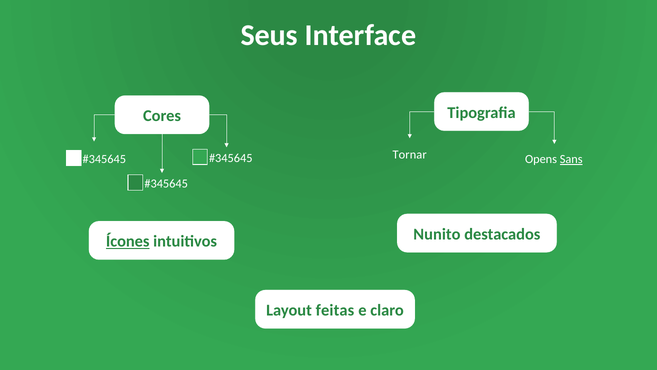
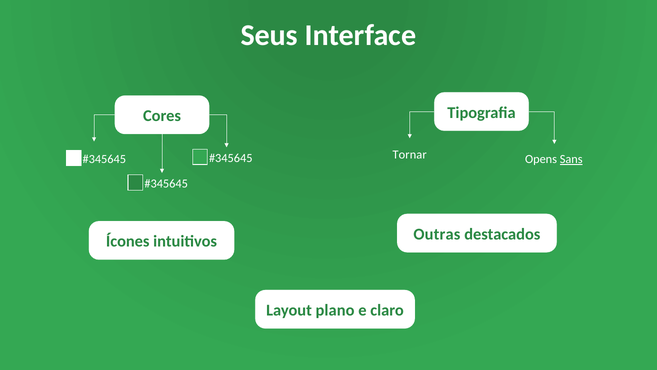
Nunito: Nunito -> Outras
Ícones underline: present -> none
feitas: feitas -> plano
